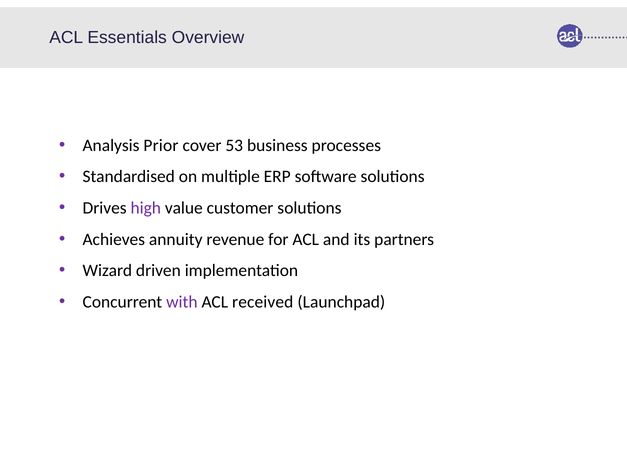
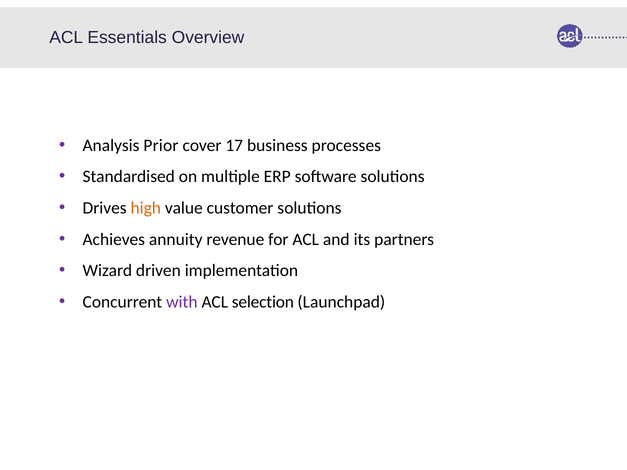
53: 53 -> 17
high colour: purple -> orange
received: received -> selection
